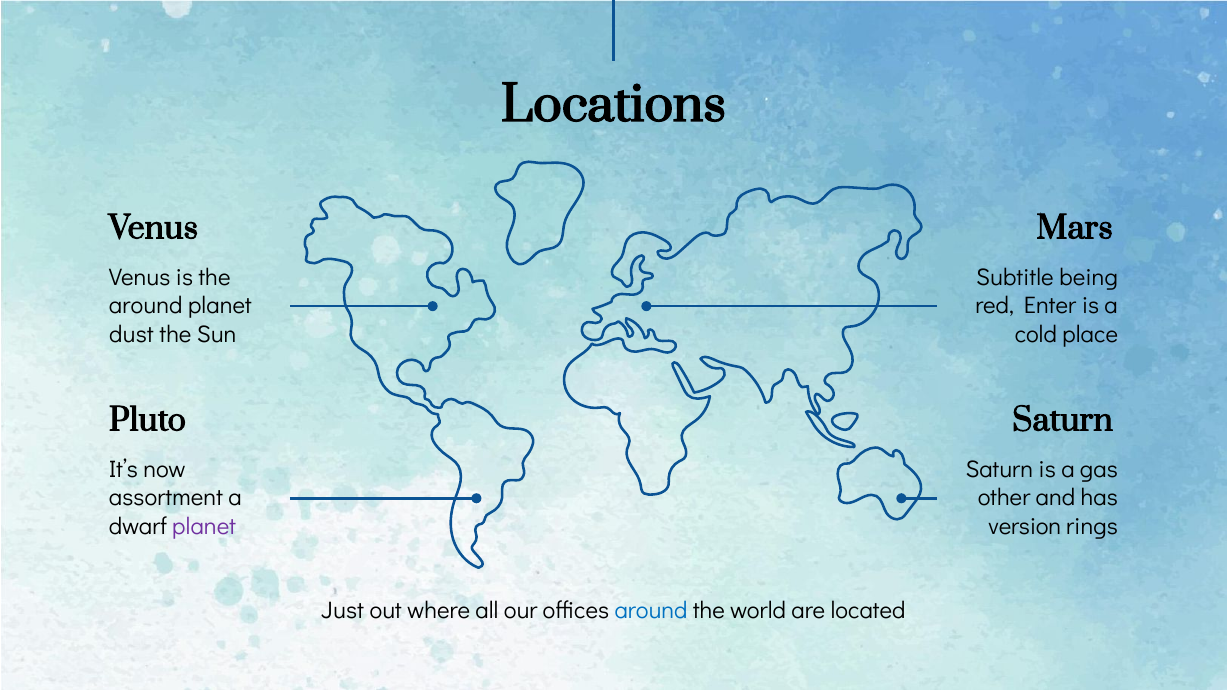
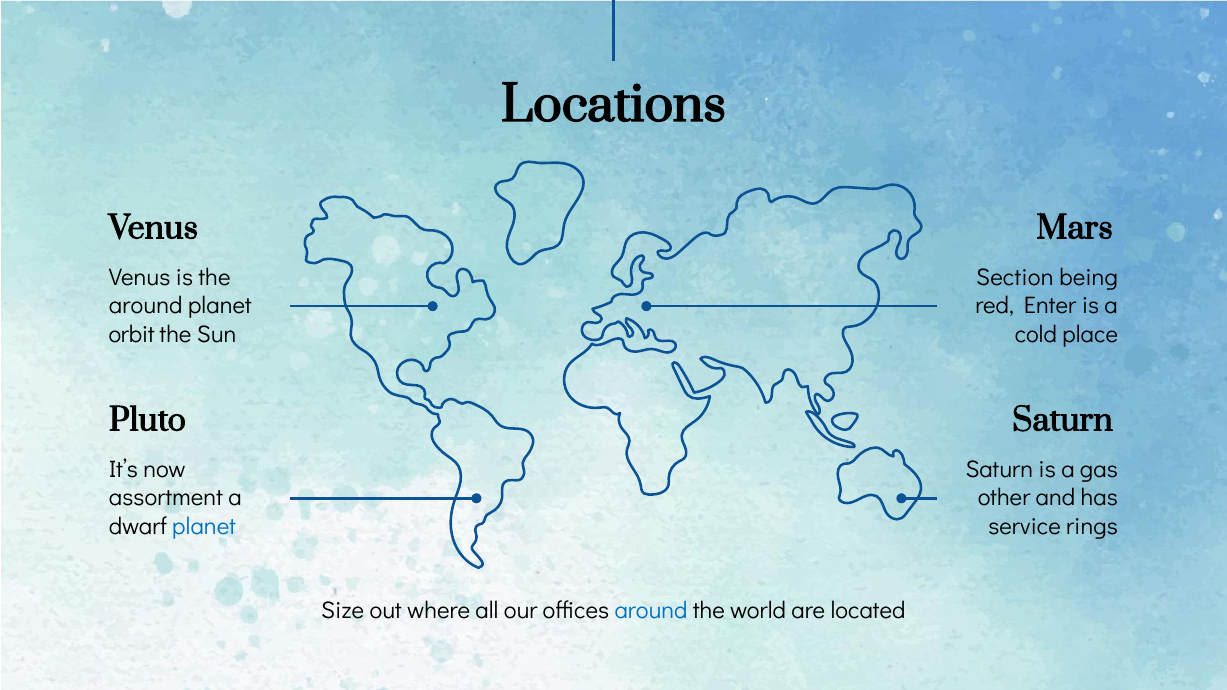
Subtitle: Subtitle -> Section
dust: dust -> orbit
planet at (204, 527) colour: purple -> blue
version: version -> service
Just: Just -> Size
